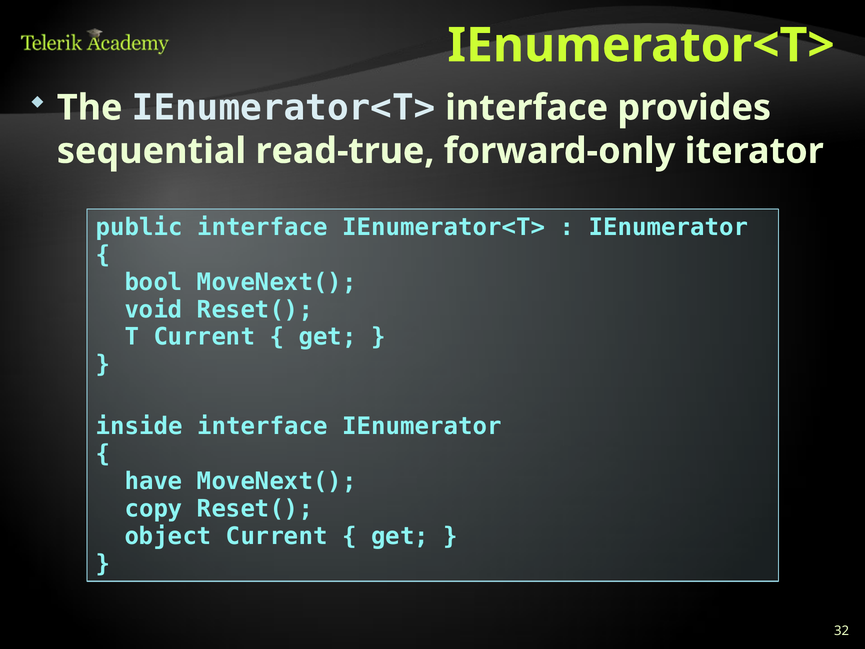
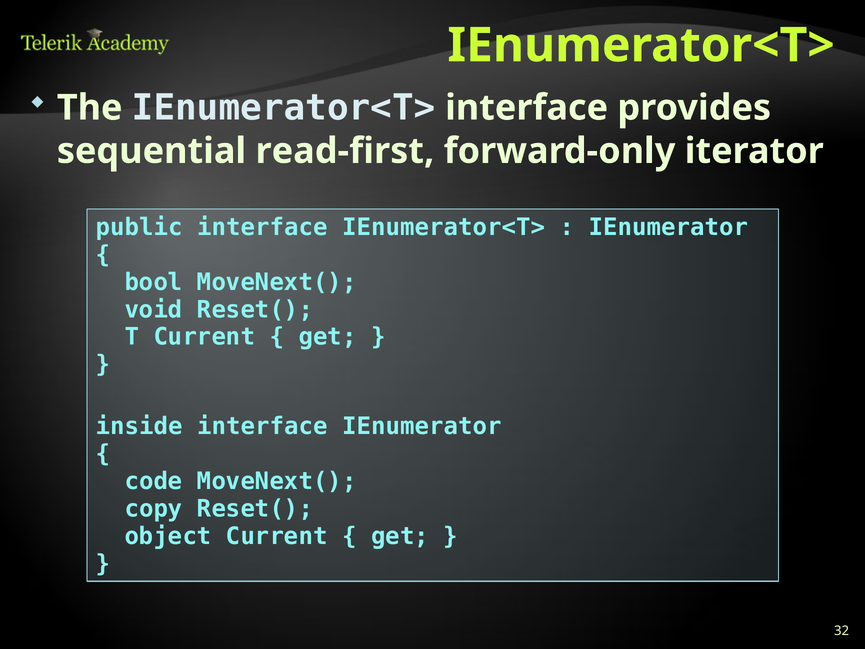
read-true: read-true -> read-first
have: have -> code
